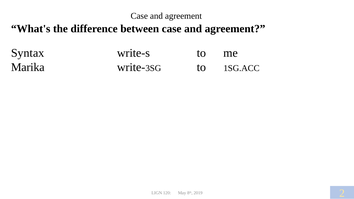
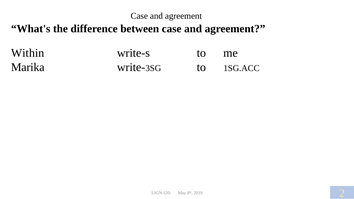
Syntax: Syntax -> Within
